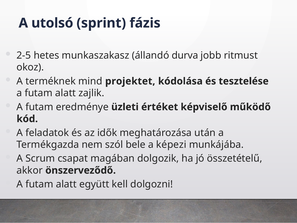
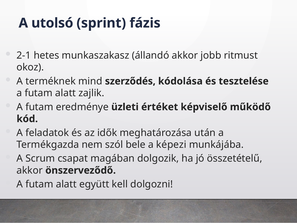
2-5: 2-5 -> 2-1
állandó durva: durva -> akkor
projektet: projektet -> szerződés
